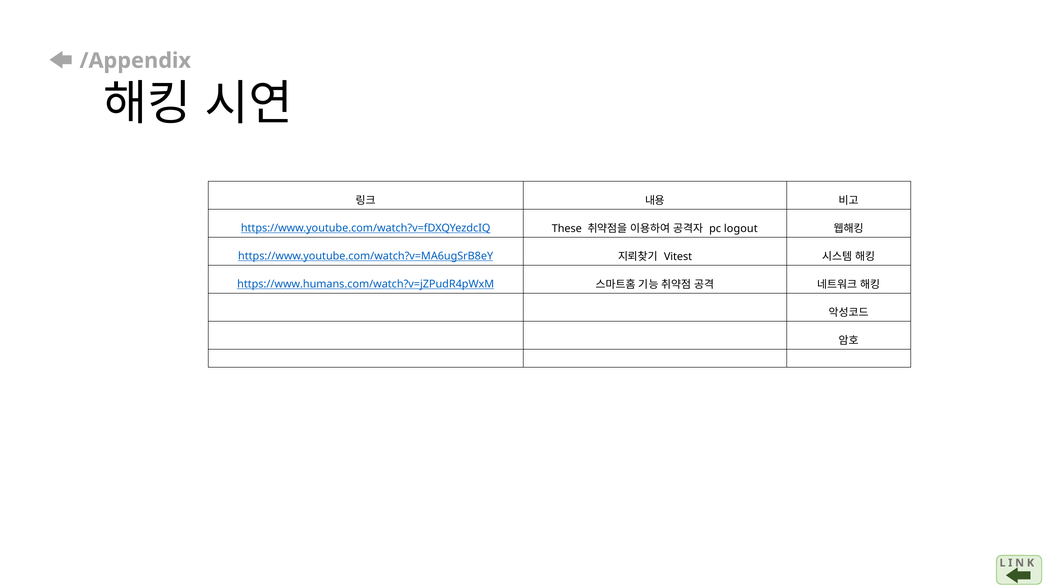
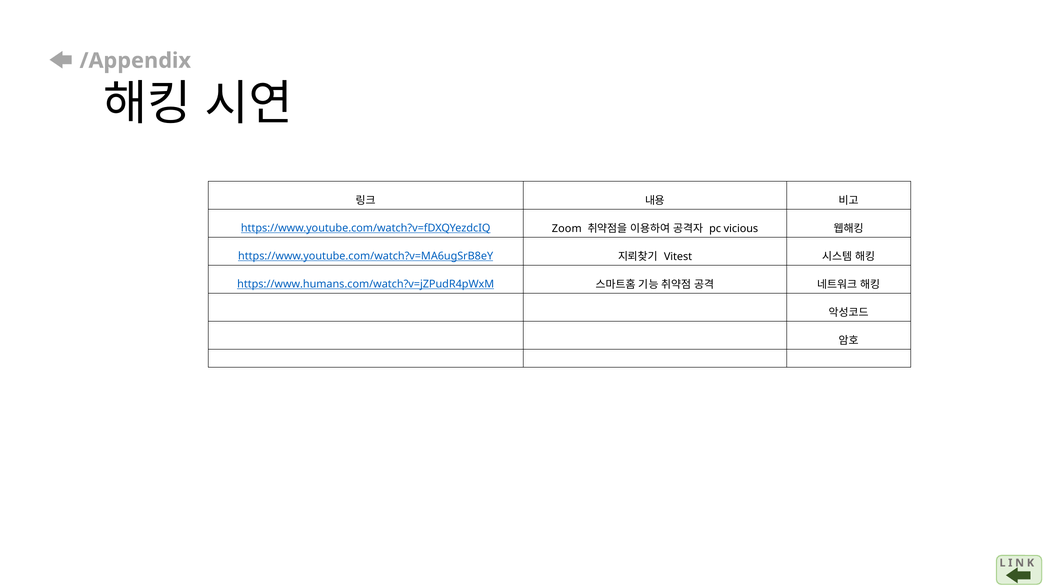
These: These -> Zoom
logout: logout -> vicious
